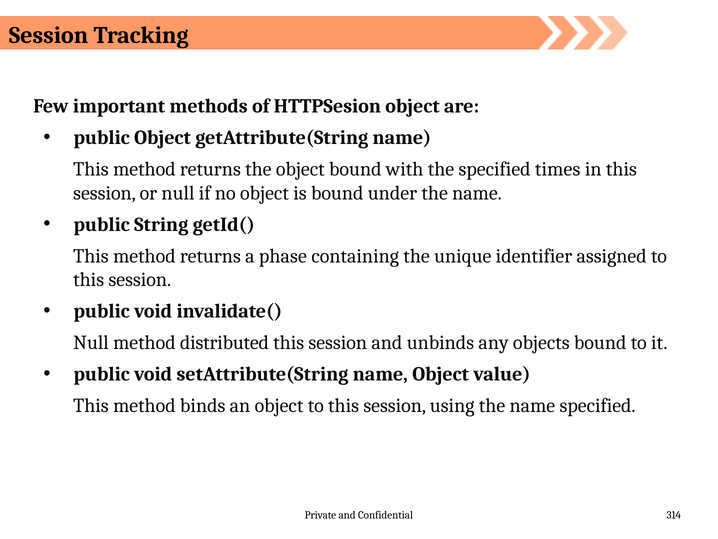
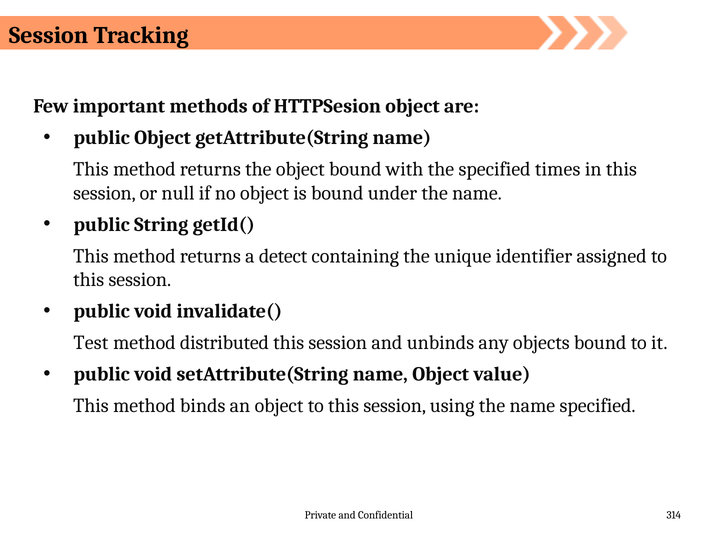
phase: phase -> detect
Null at (91, 342): Null -> Test
